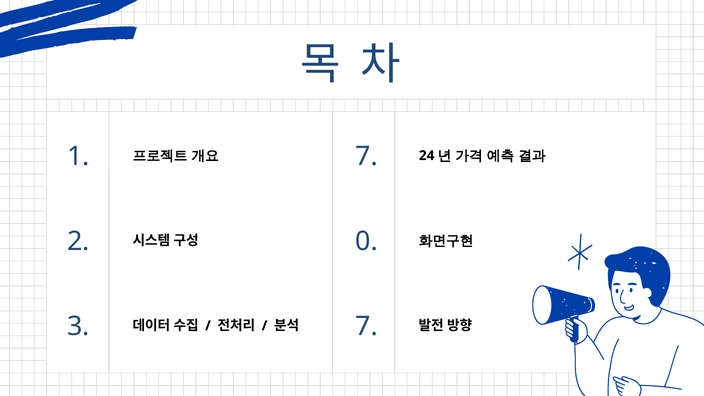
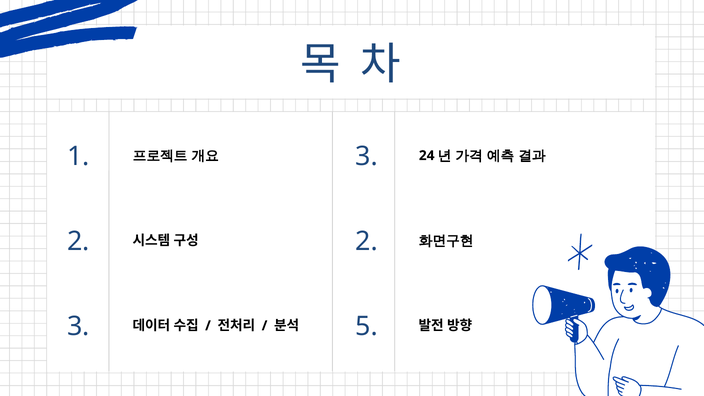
1 7: 7 -> 3
2 0: 0 -> 2
3 7: 7 -> 5
